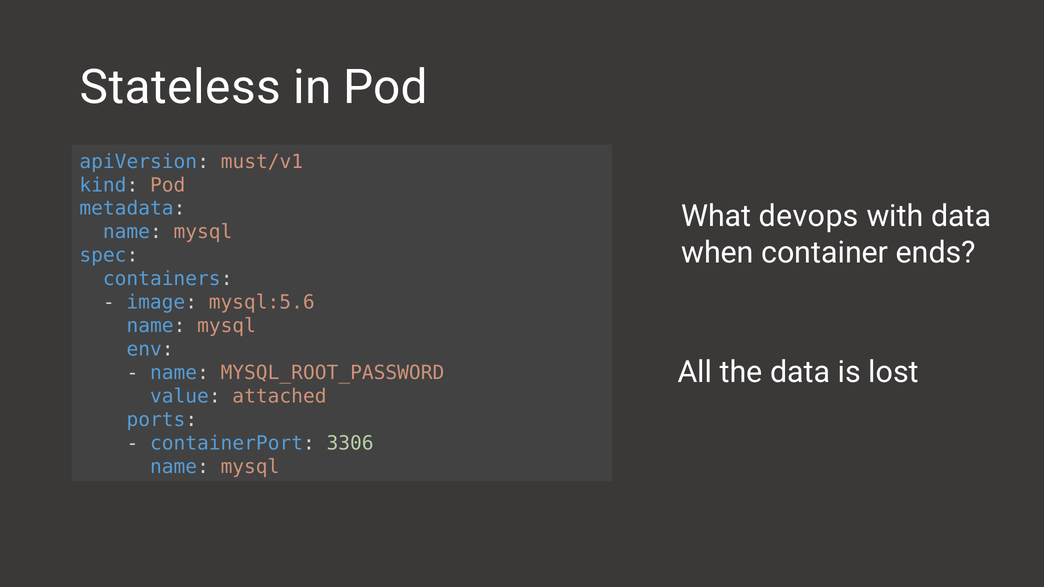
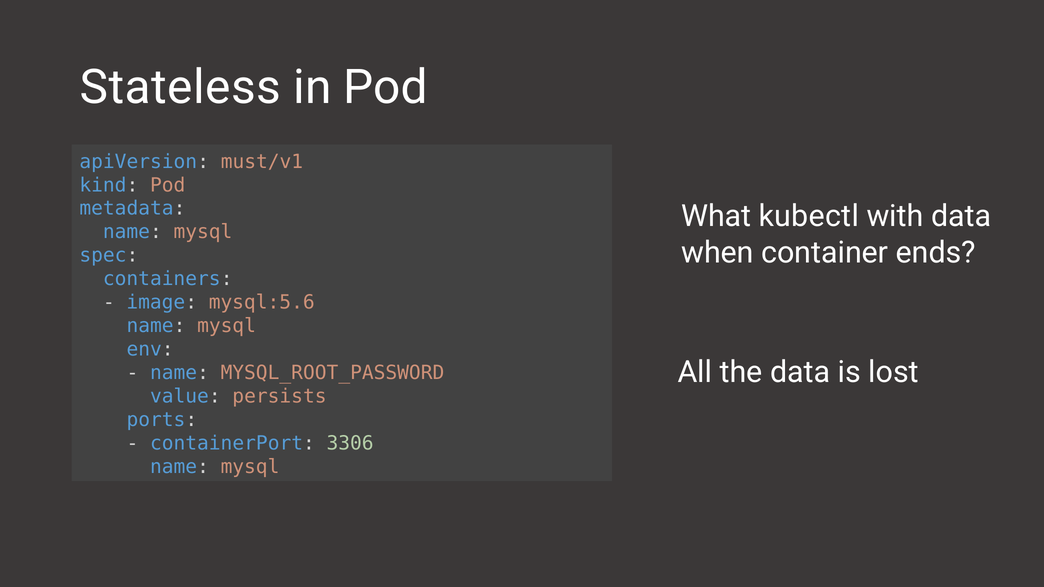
devops: devops -> kubectl
attached: attached -> persists
